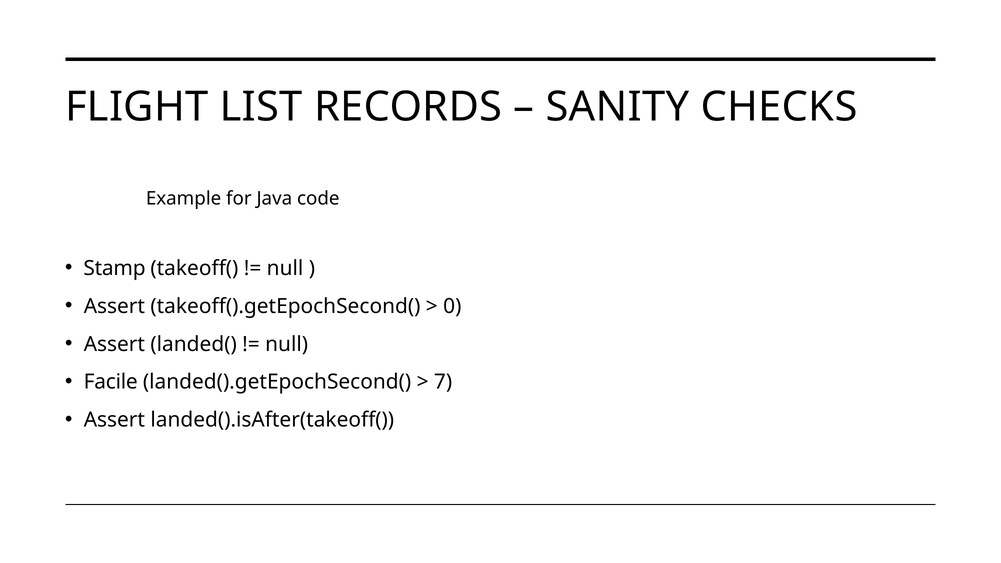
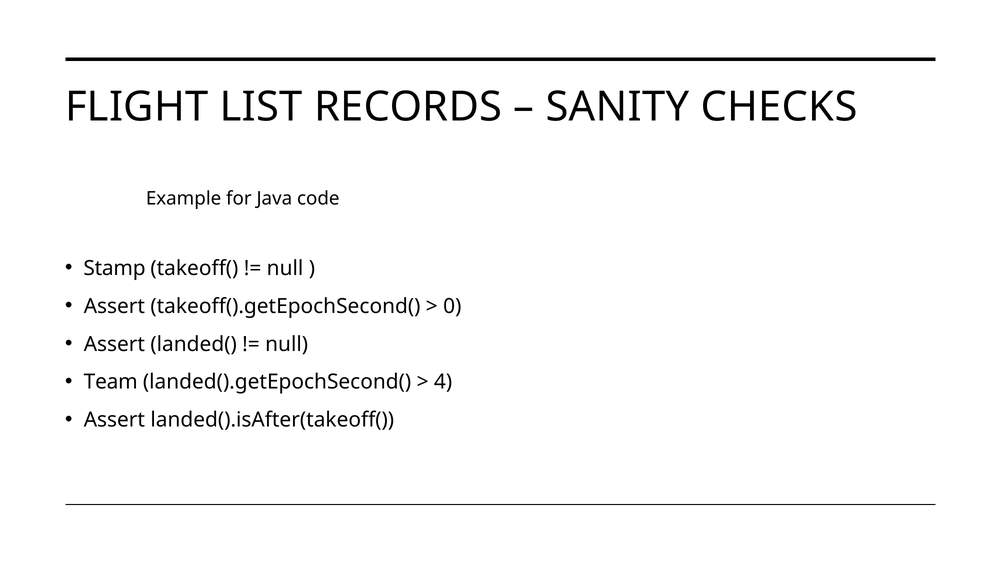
Facile: Facile -> Team
7: 7 -> 4
